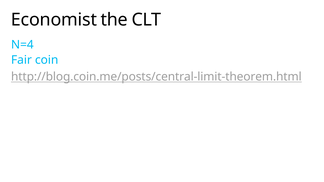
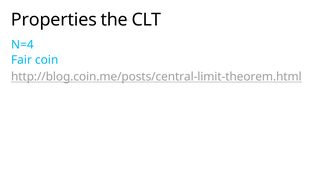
Economist: Economist -> Properties
